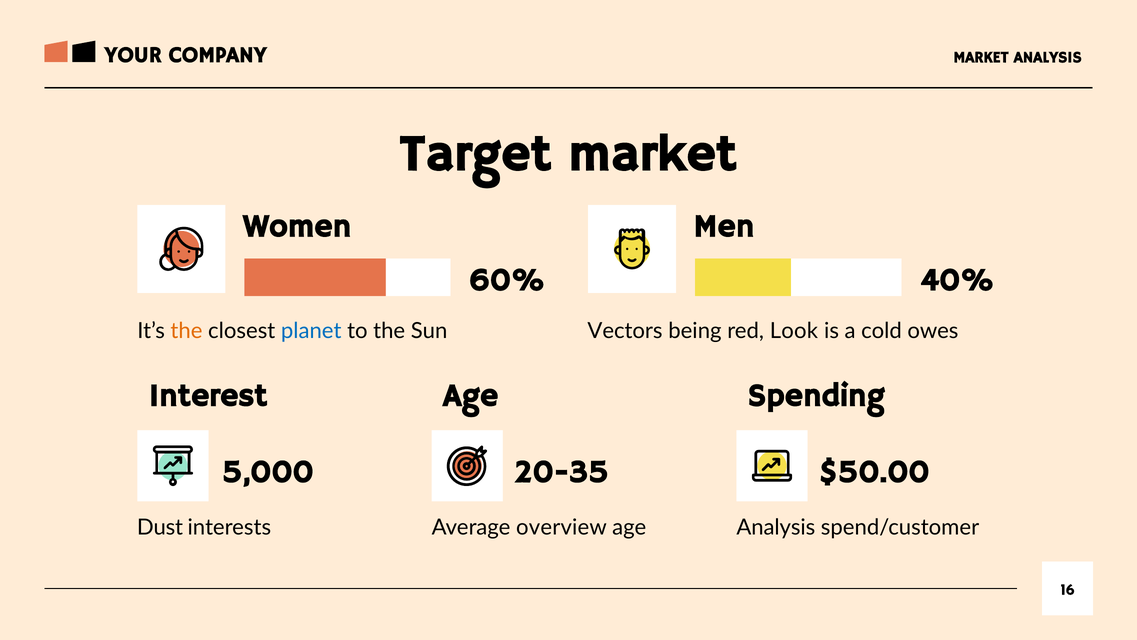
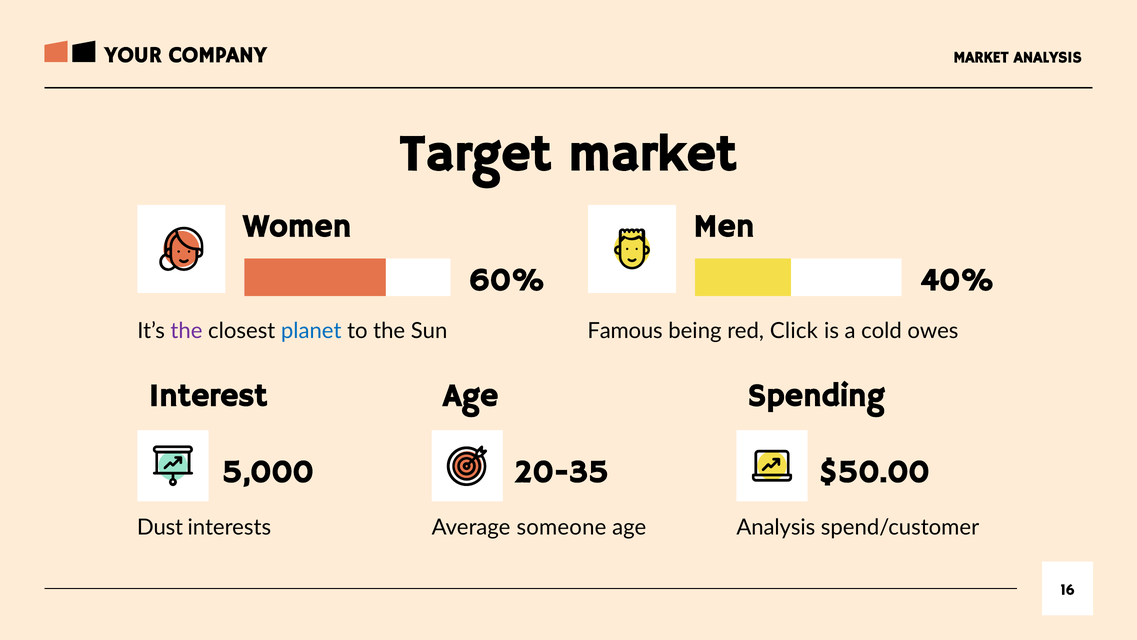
the at (186, 331) colour: orange -> purple
Vectors: Vectors -> Famous
Look: Look -> Click
overview: overview -> someone
